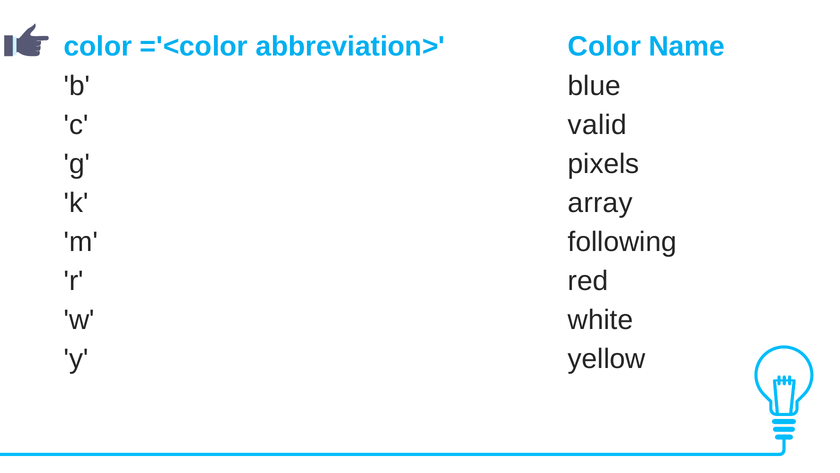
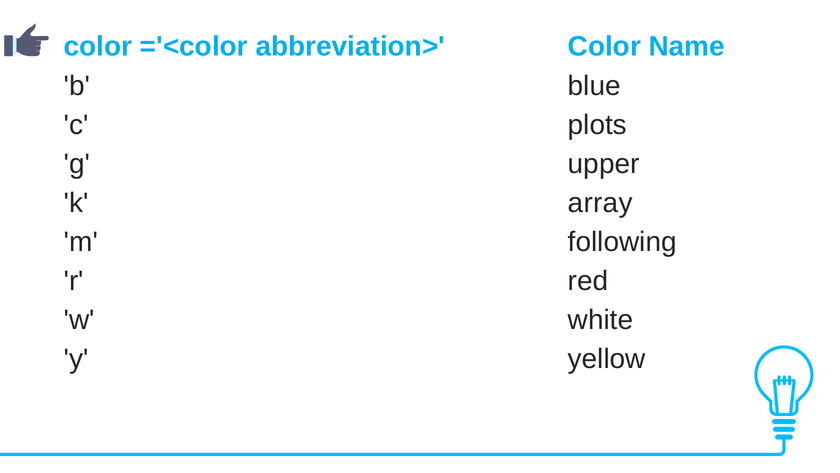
valid: valid -> plots
pixels: pixels -> upper
